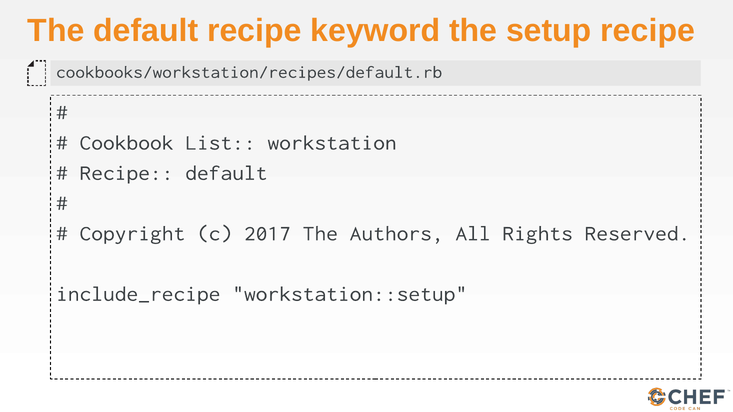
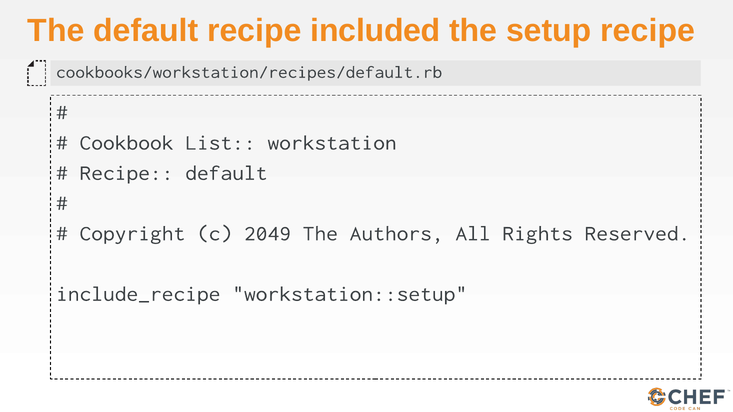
keyword: keyword -> included
2017: 2017 -> 2049
